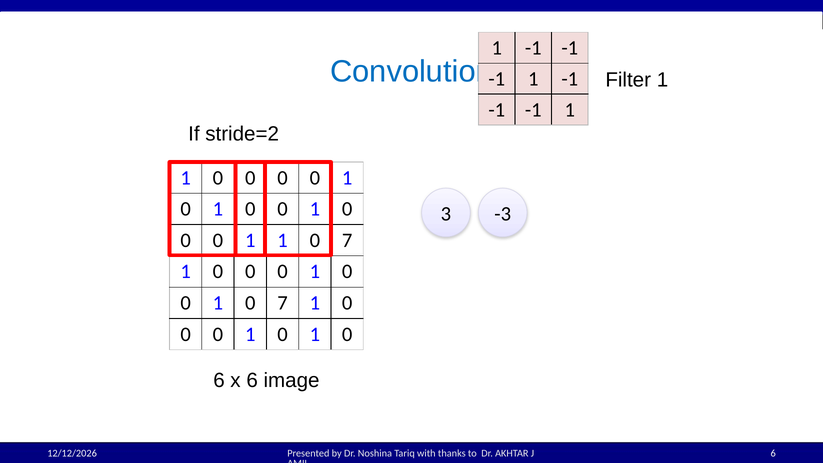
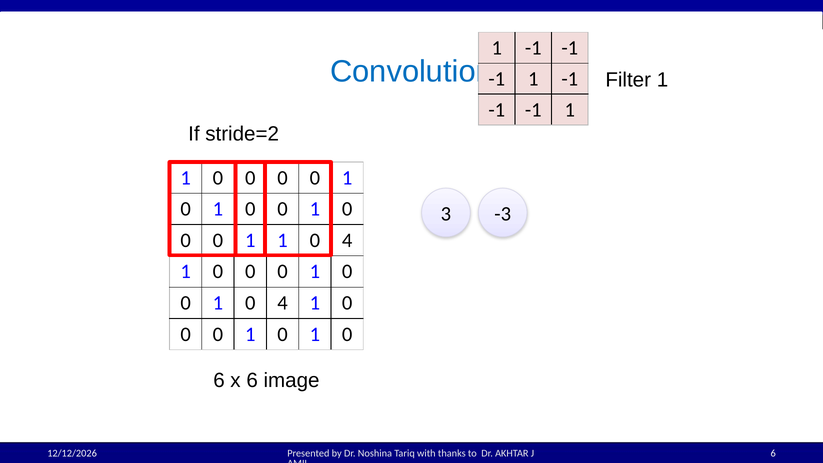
1 1 0 7: 7 -> 4
0 1 0 7: 7 -> 4
